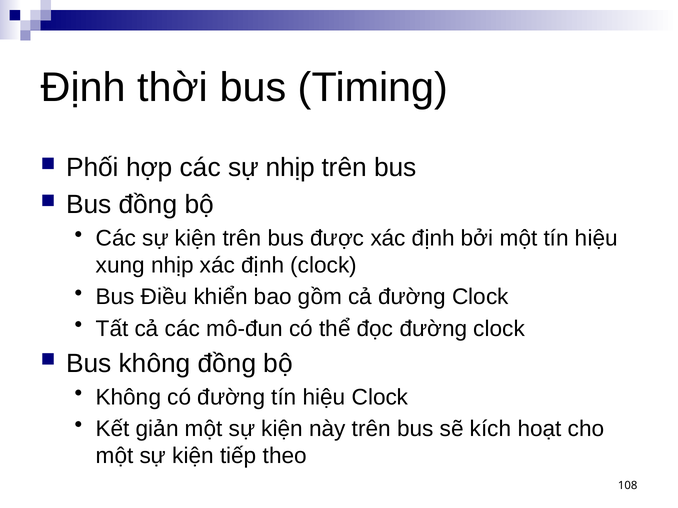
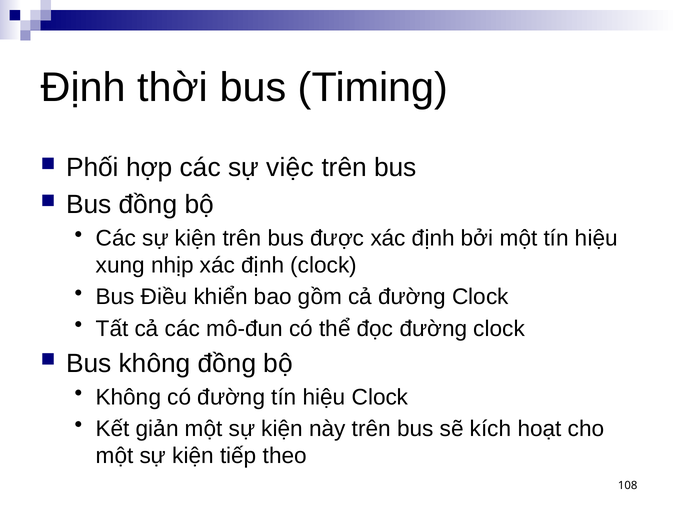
sự nhịp: nhịp -> việc
